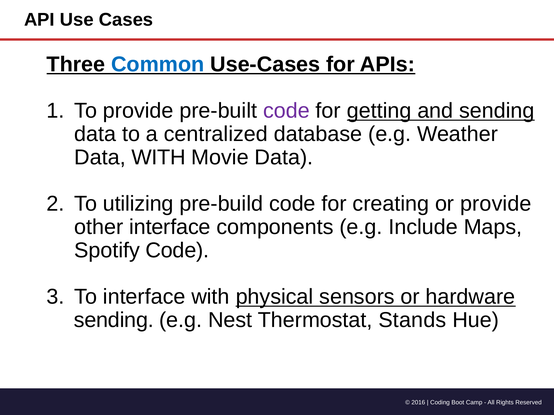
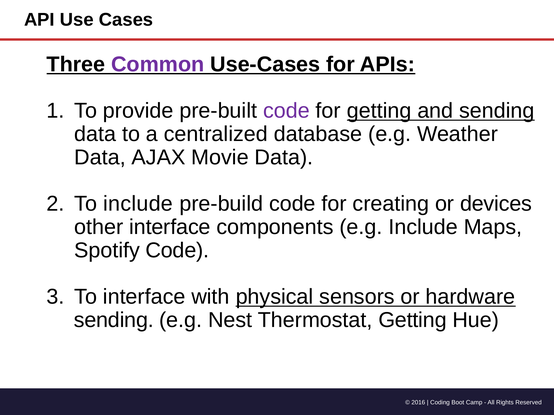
Common colour: blue -> purple
Data WITH: WITH -> AJAX
To utilizing: utilizing -> include
or provide: provide -> devices
Thermostat Stands: Stands -> Getting
